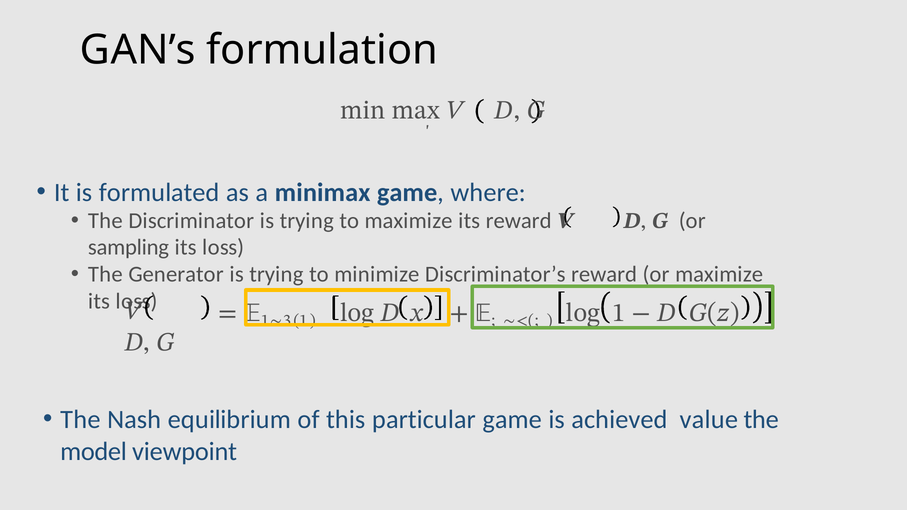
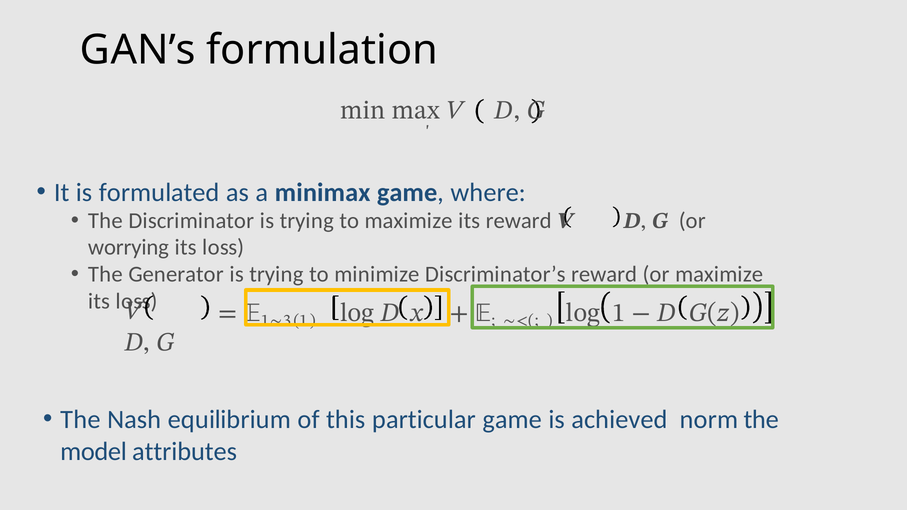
sampling: sampling -> worrying
value: value -> norm
viewpoint: viewpoint -> attributes
